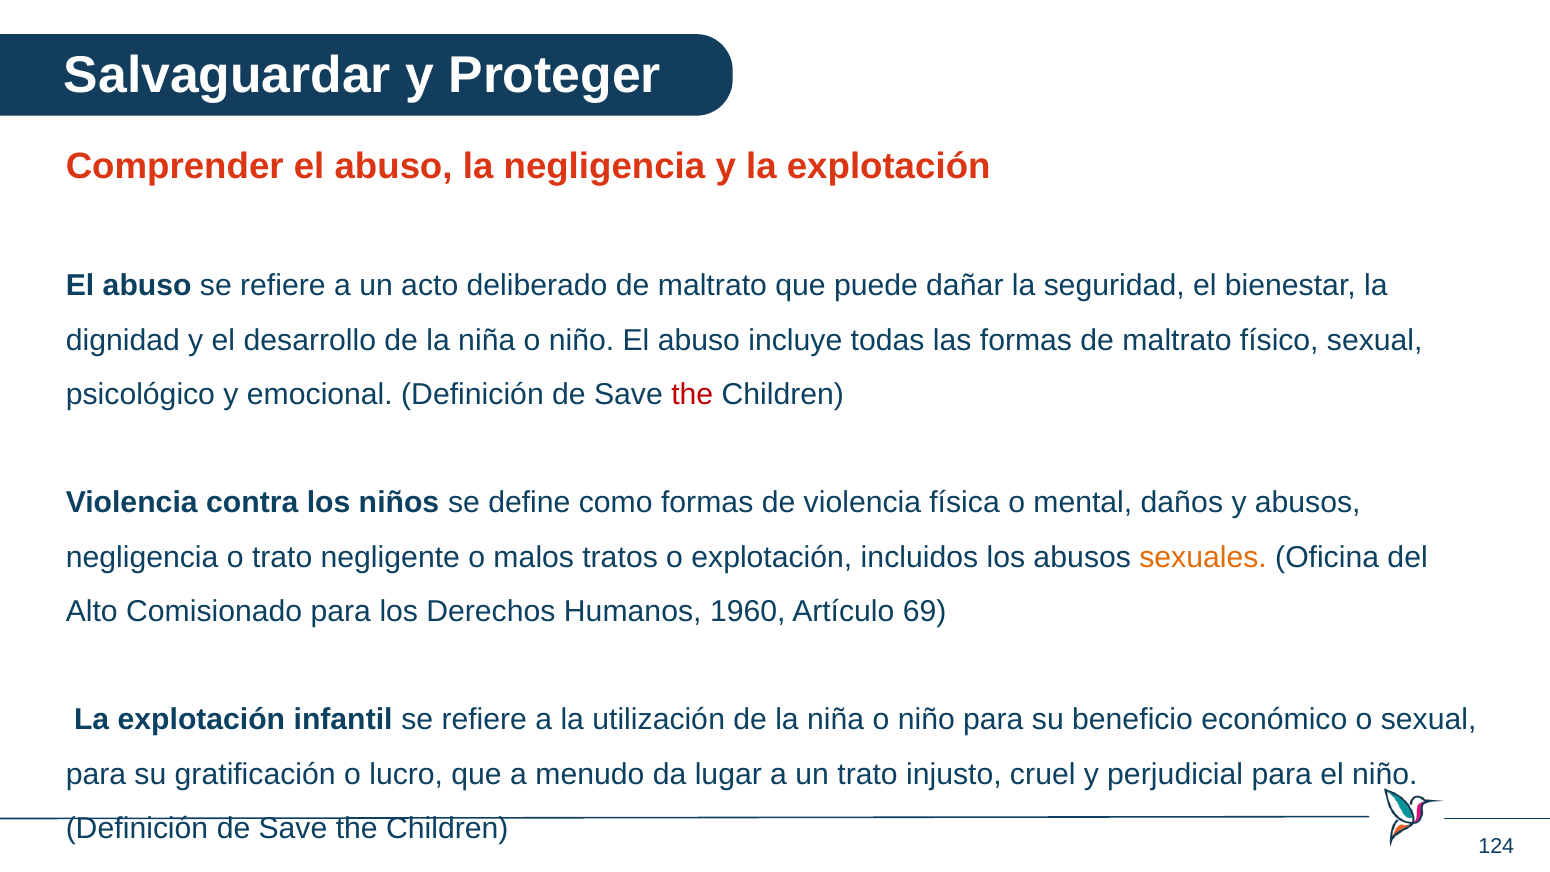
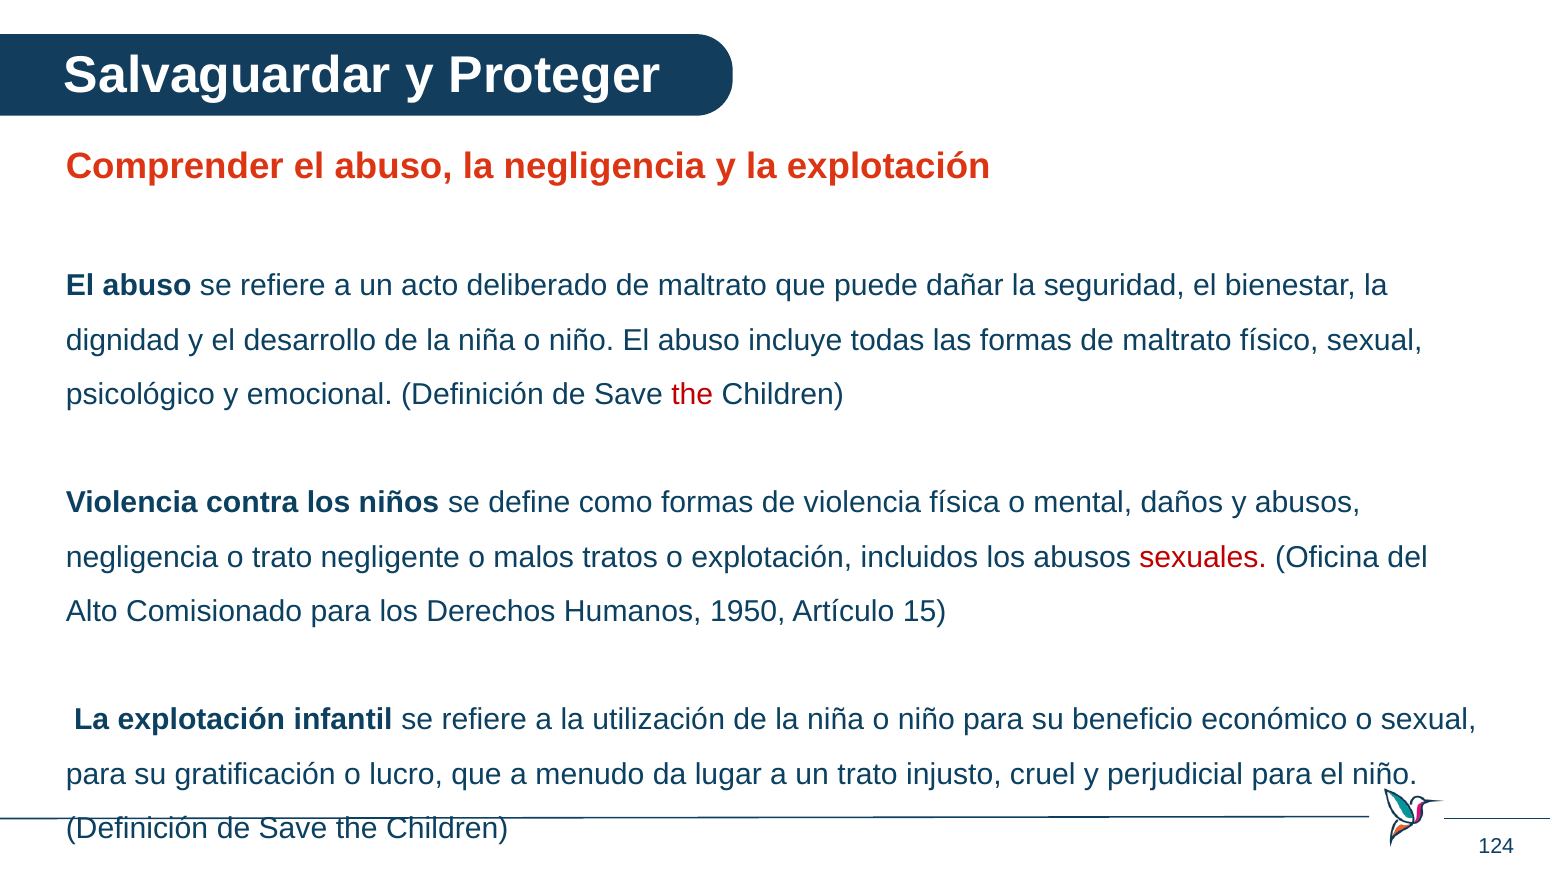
sexuales colour: orange -> red
1960: 1960 -> 1950
69: 69 -> 15
